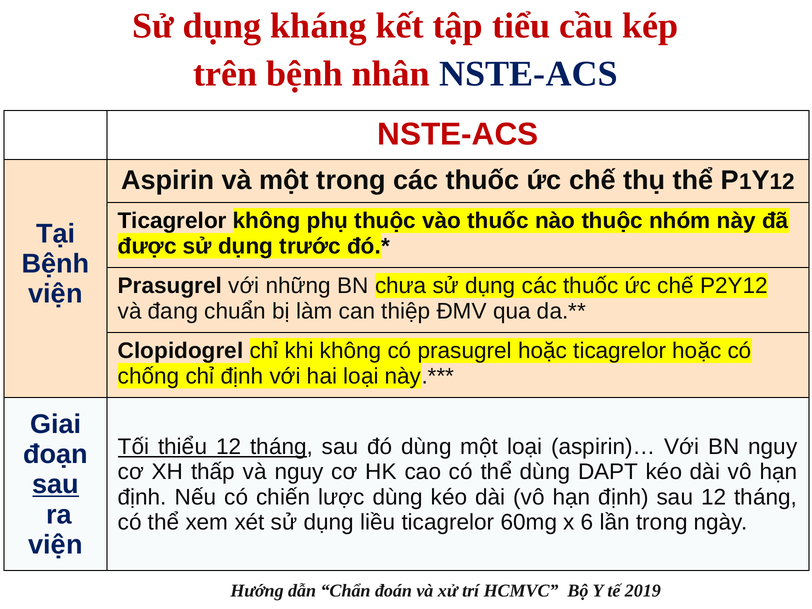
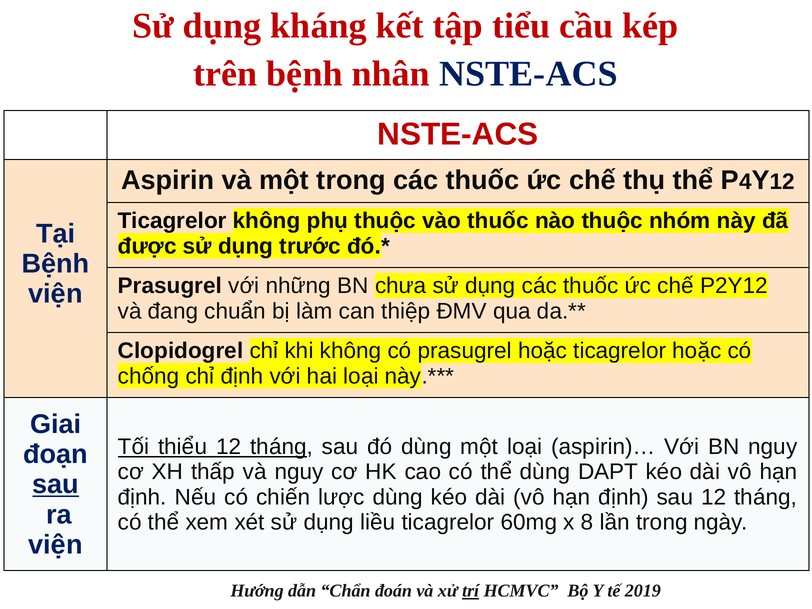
1: 1 -> 4
6: 6 -> 8
trí underline: none -> present
